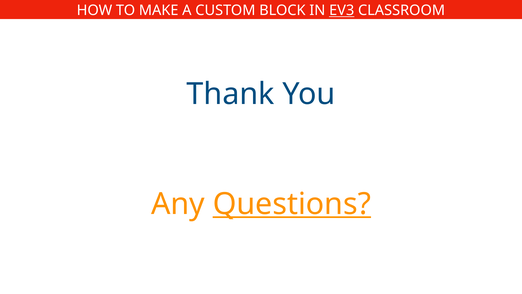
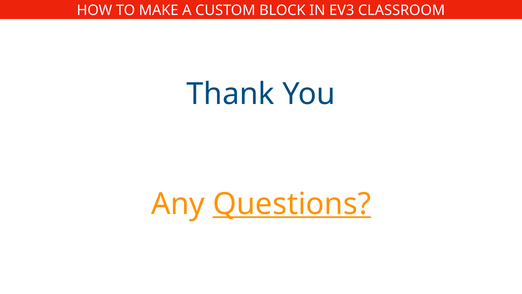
EV3 underline: present -> none
